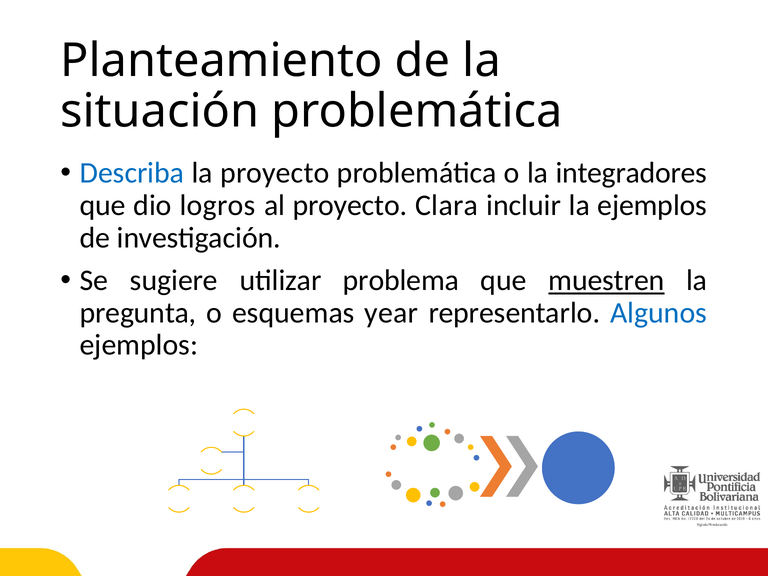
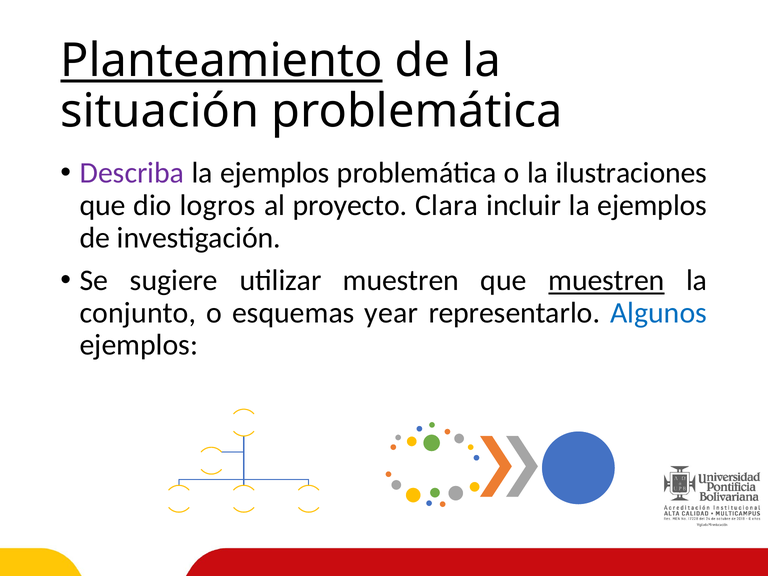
Planteamiento underline: none -> present
Describa colour: blue -> purple
proyecto at (275, 173): proyecto -> ejemplos
integradores: integradores -> ilustraciones
utilizar problema: problema -> muestren
pregunta: pregunta -> conjunto
